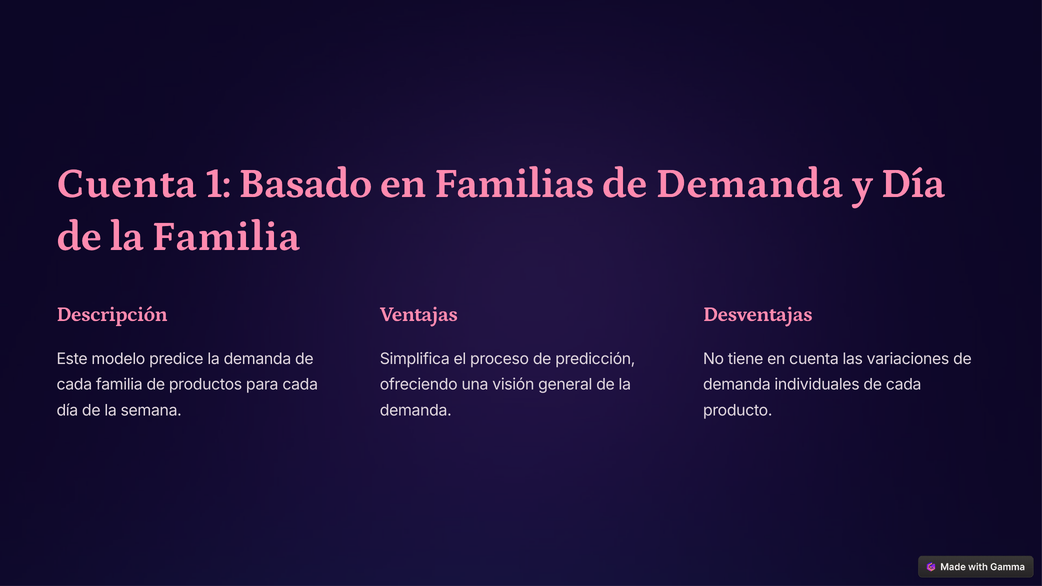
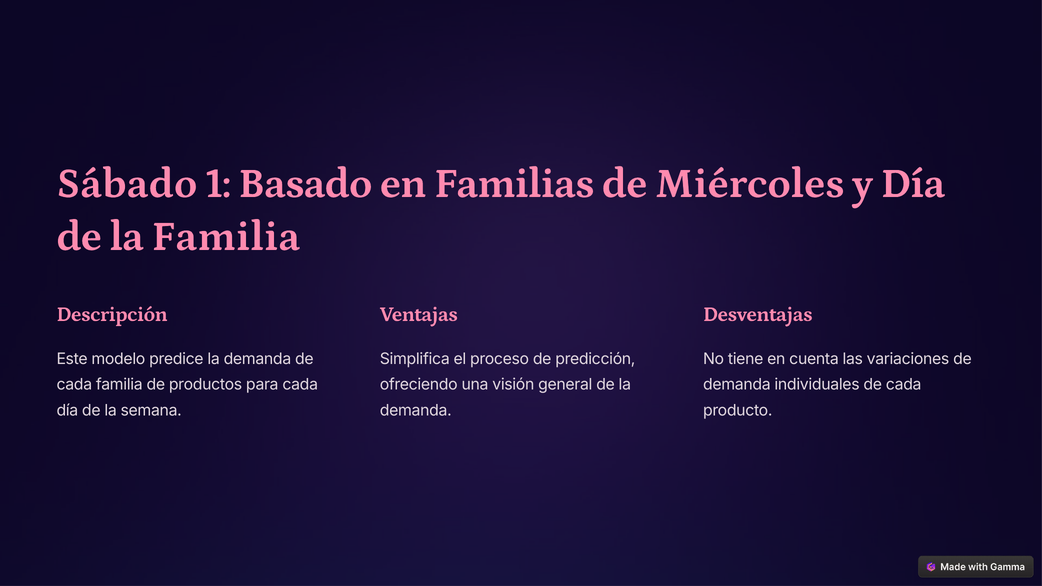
Cuenta at (127, 183): Cuenta -> Sábado
Familias de Demanda: Demanda -> Miércoles
